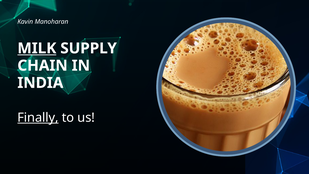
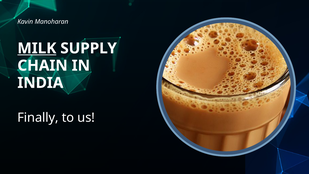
Finally underline: present -> none
